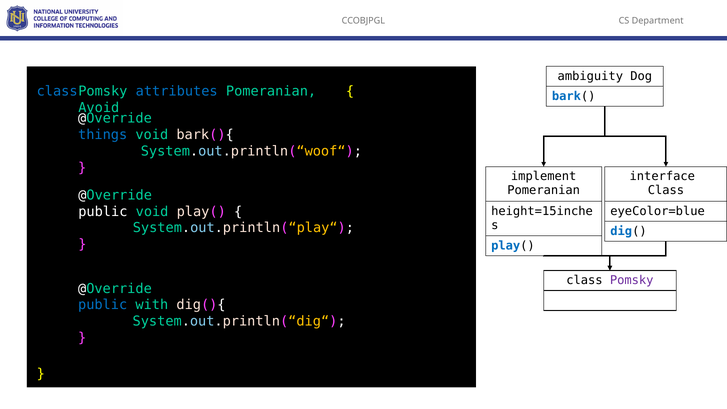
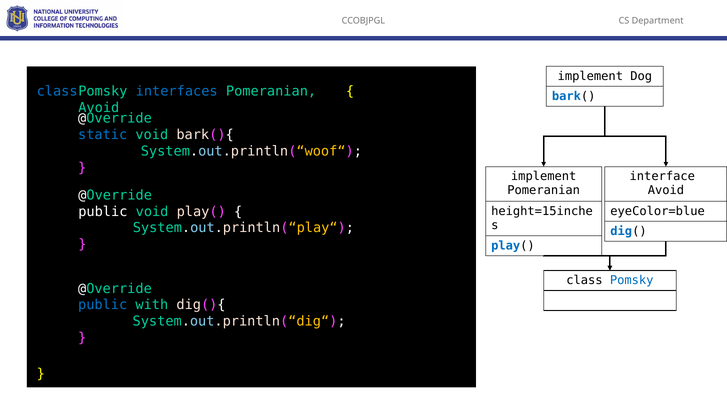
ambiguity at (590, 76): ambiguity -> implement
attributes: attributes -> interfaces
things: things -> static
Class at (666, 190): Class -> Avoid
Pomsky colour: purple -> blue
